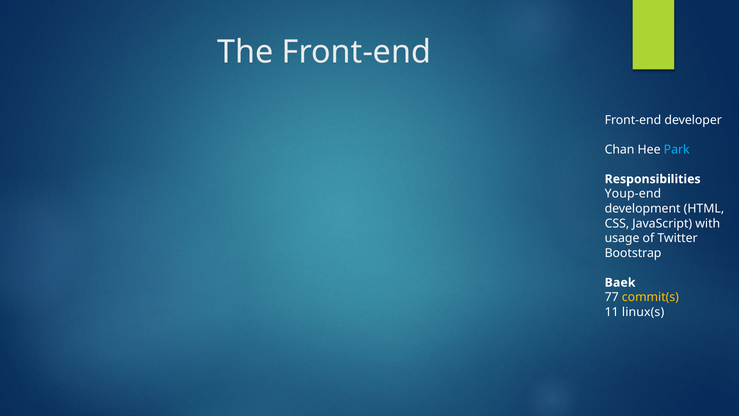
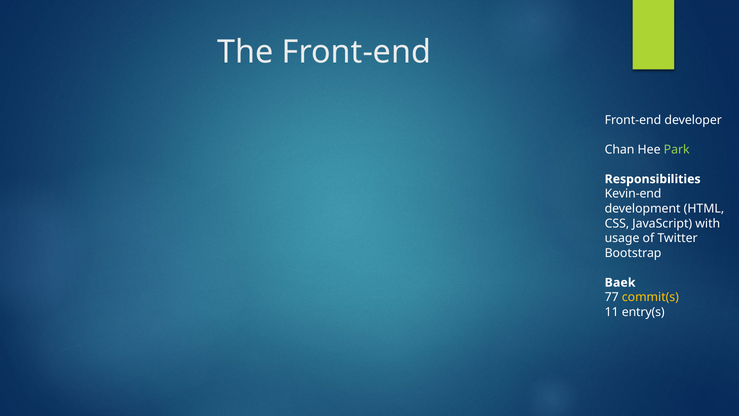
Park colour: light blue -> light green
Youp-end: Youp-end -> Kevin-end
linux(s: linux(s -> entry(s
